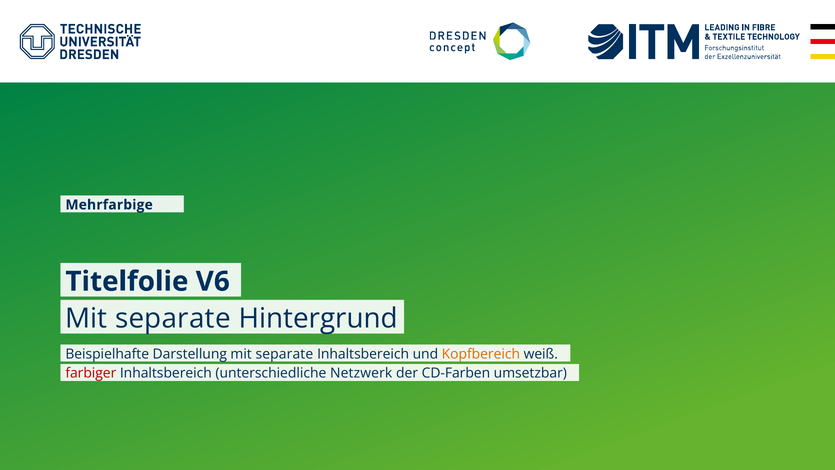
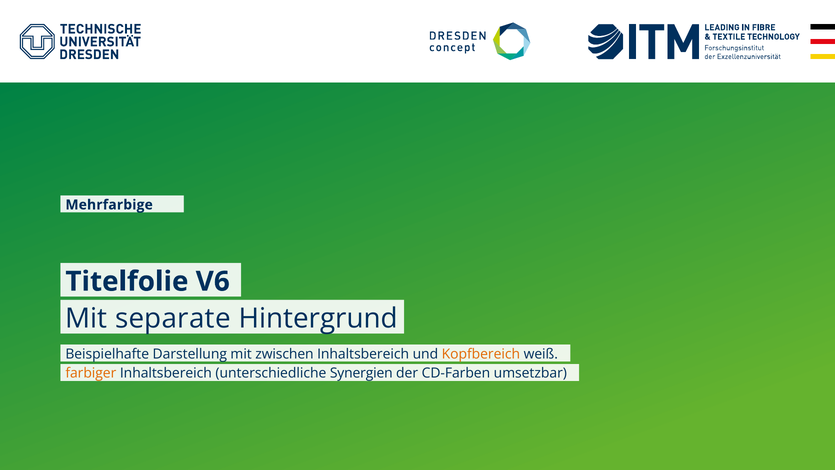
Darstellung mit separate: separate -> zwischen
farbiger colour: red -> orange
Netzwerk: Netzwerk -> Synergien
